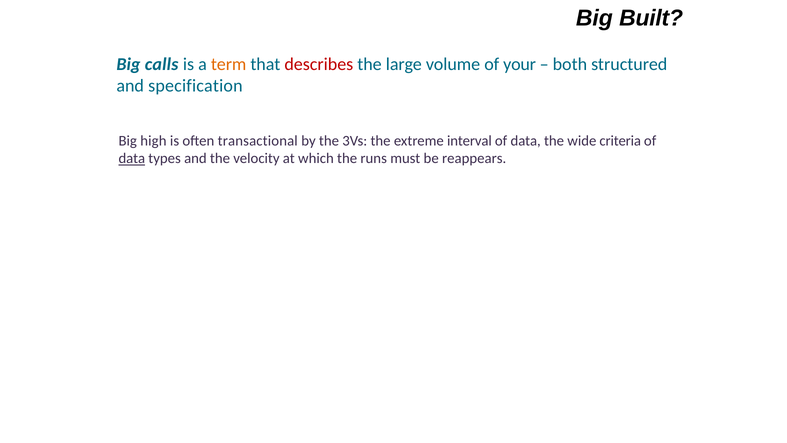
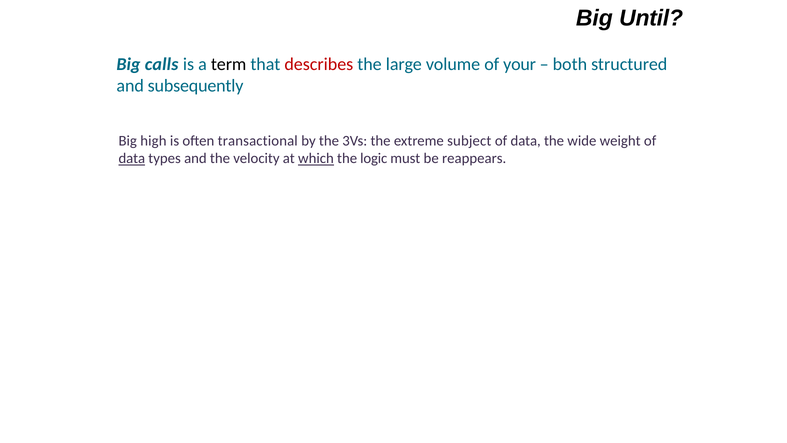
Built: Built -> Until
term colour: orange -> black
specification: specification -> subsequently
interval: interval -> subject
criteria: criteria -> weight
which underline: none -> present
runs: runs -> logic
